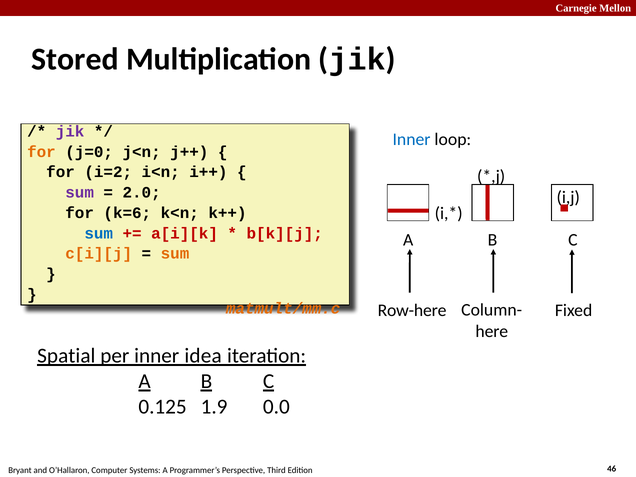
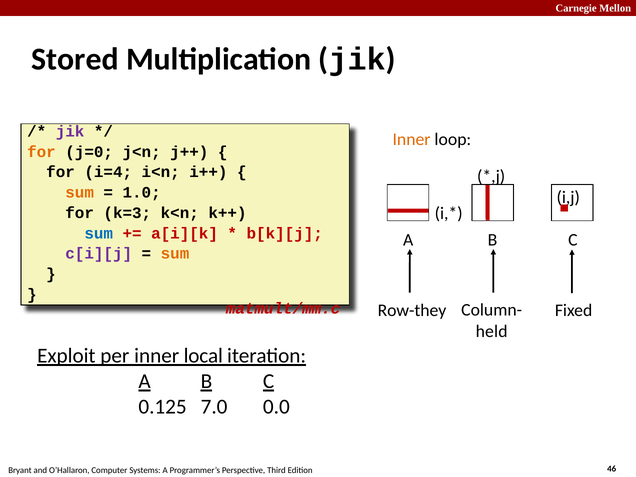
Inner at (412, 139) colour: blue -> orange
i=2: i=2 -> i=4
sum at (80, 193) colour: purple -> orange
2.0: 2.0 -> 1.0
k=6: k=6 -> k=3
c[i][j colour: orange -> purple
matmult/mm.c colour: orange -> red
Row-here: Row-here -> Row-they
here: here -> held
Spatial: Spatial -> Exploit
idea: idea -> local
1.9: 1.9 -> 7.0
